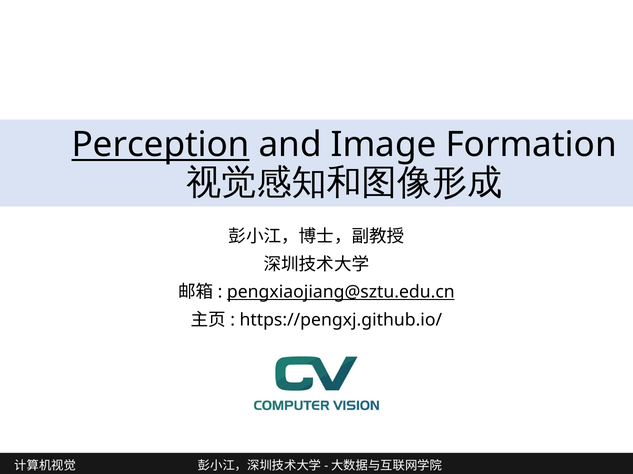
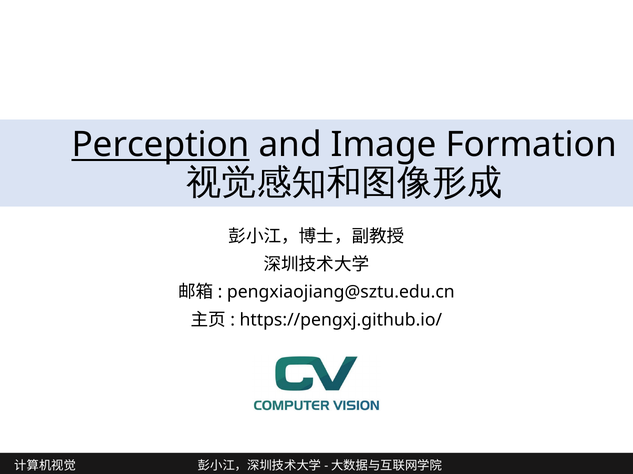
pengxiaojiang@sztu.edu.cn underline: present -> none
